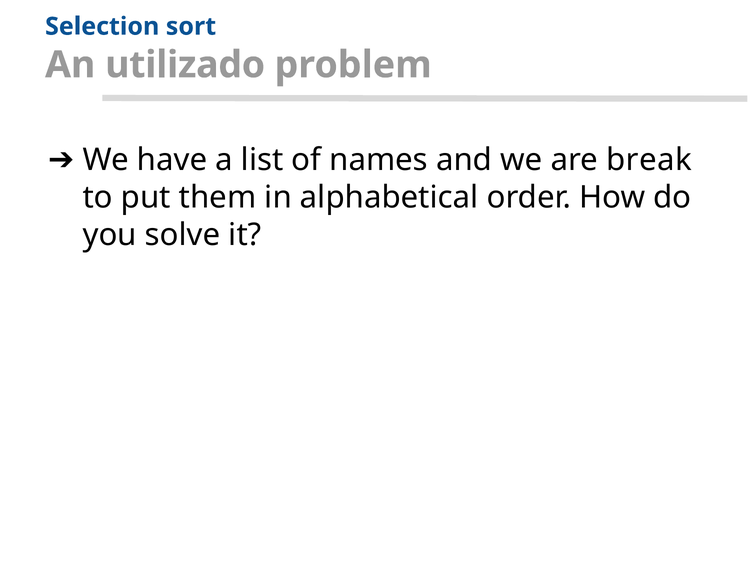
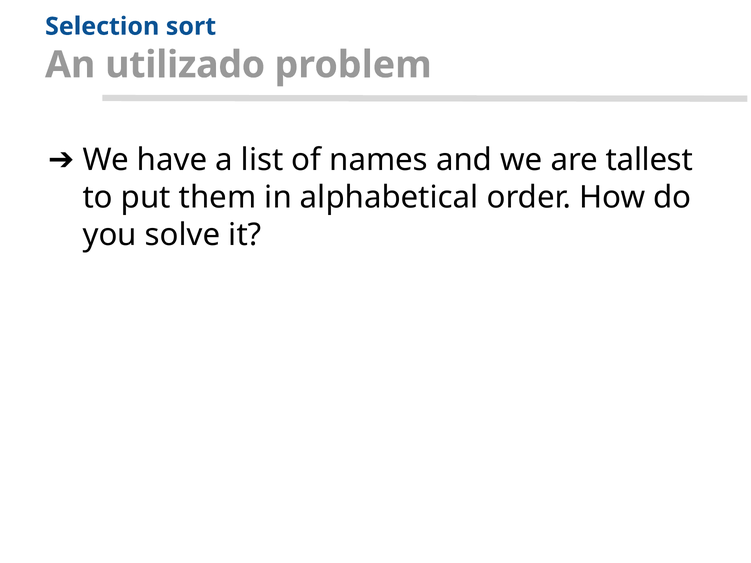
break: break -> tallest
